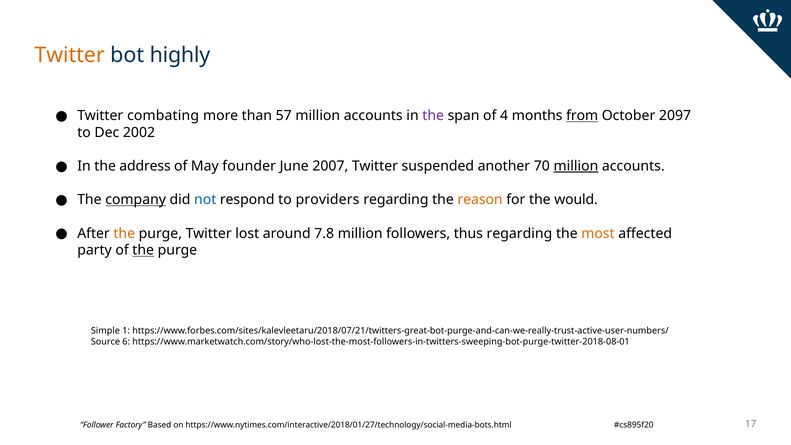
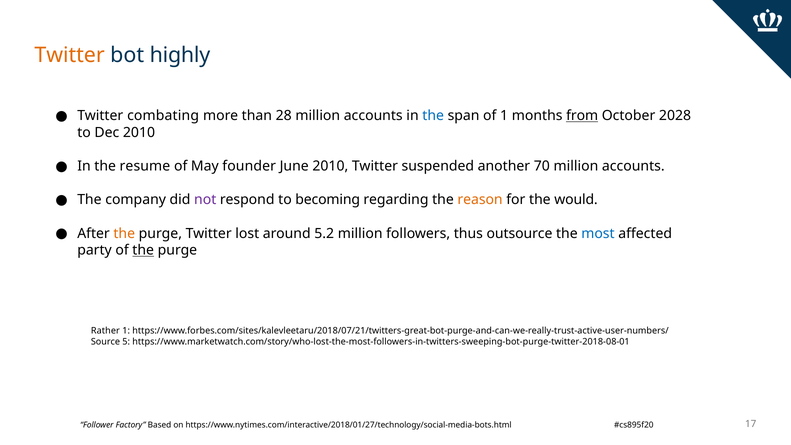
57: 57 -> 28
the at (433, 116) colour: purple -> blue
of 4: 4 -> 1
2097: 2097 -> 2028
Dec 2002: 2002 -> 2010
address: address -> resume
June 2007: 2007 -> 2010
million at (576, 166) underline: present -> none
company underline: present -> none
not colour: blue -> purple
providers: providers -> becoming
7.8: 7.8 -> 5.2
thus regarding: regarding -> outsource
most colour: orange -> blue
Simple: Simple -> Rather
6: 6 -> 5
